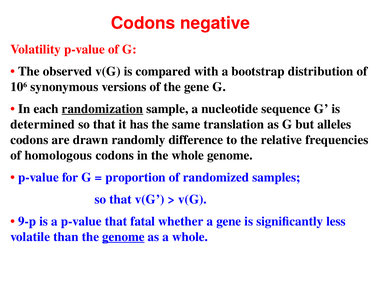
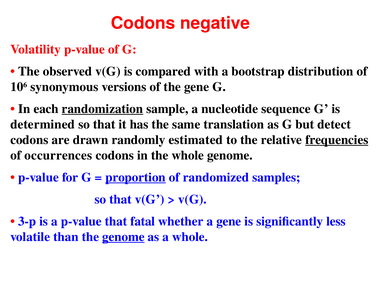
alleles: alleles -> detect
difference: difference -> estimated
frequencies underline: none -> present
homologous: homologous -> occurrences
proportion underline: none -> present
9-p: 9-p -> 3-p
